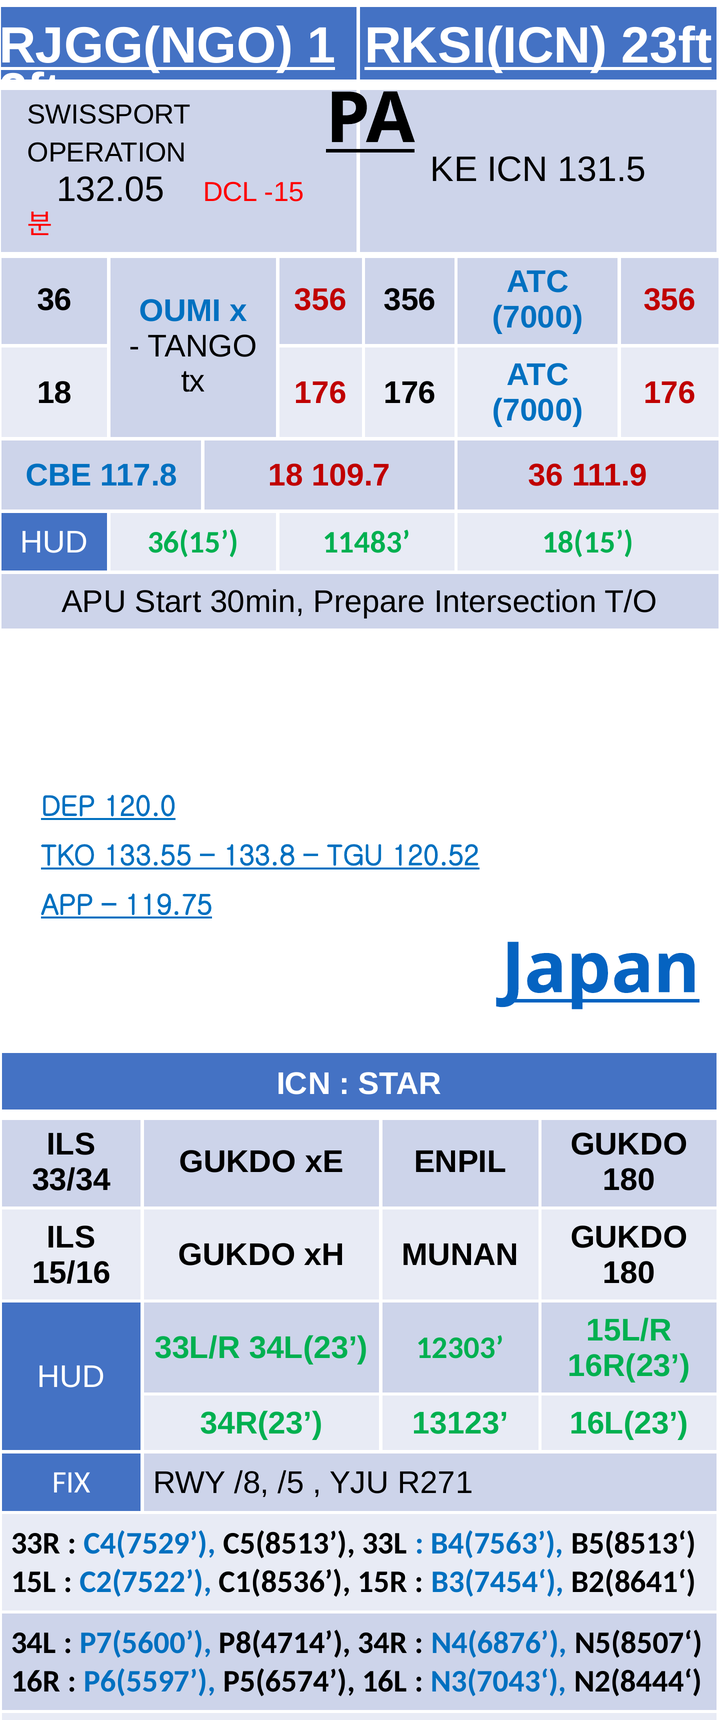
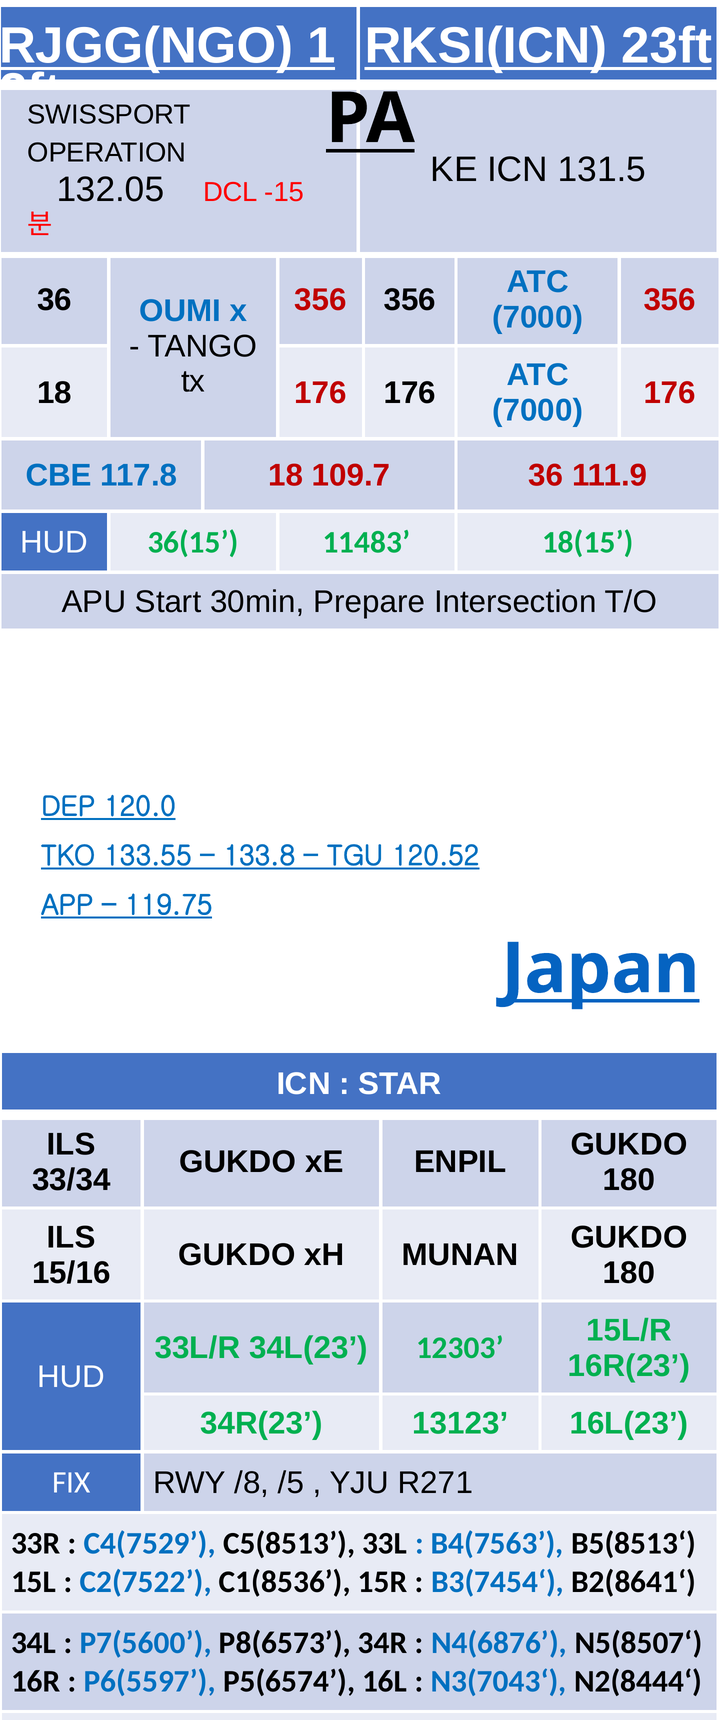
P8(4714: P8(4714 -> P8(6573
